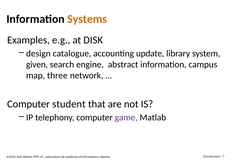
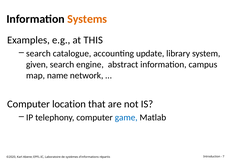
DISK: DISK -> THIS
design at (38, 54): design -> search
three: three -> name
student: student -> location
game colour: purple -> blue
